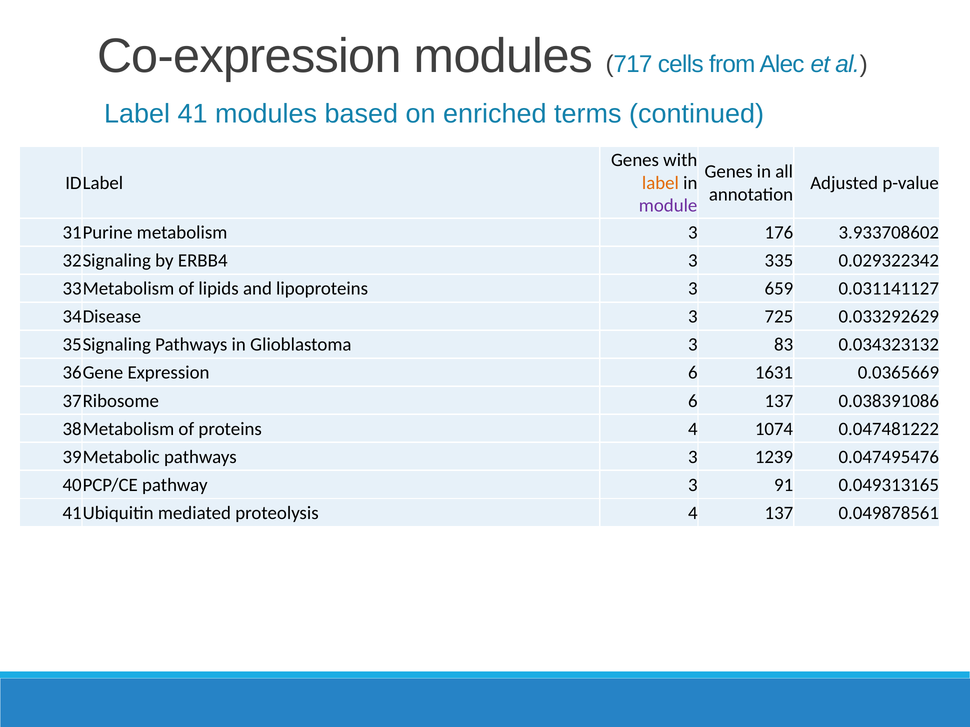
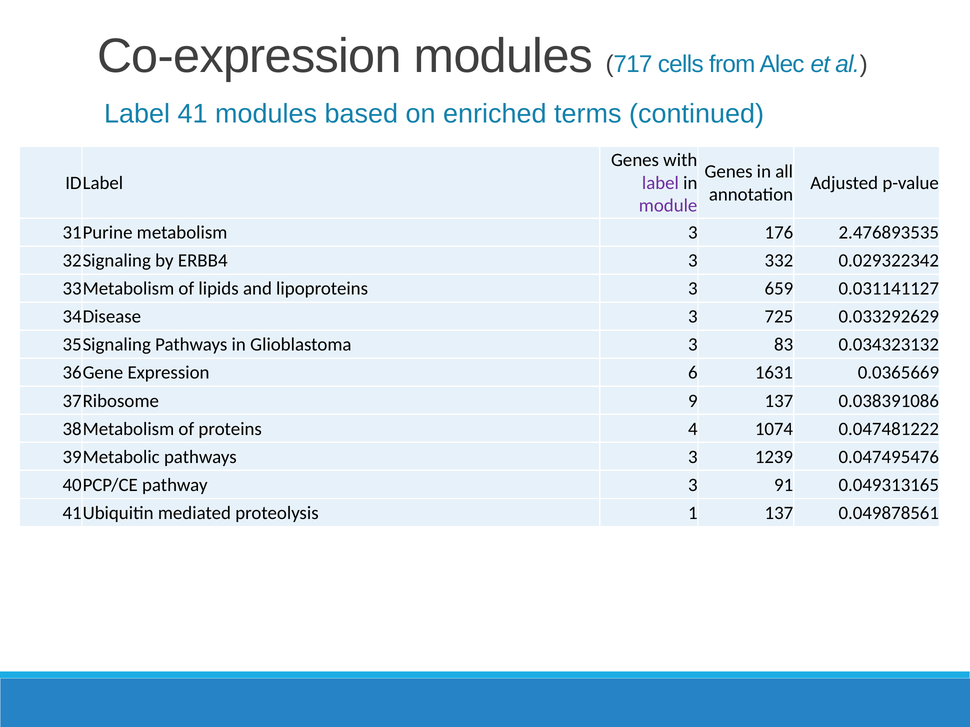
label at (660, 183) colour: orange -> purple
3.933708602: 3.933708602 -> 2.476893535
335: 335 -> 332
6 at (693, 401): 6 -> 9
proteolysis 4: 4 -> 1
